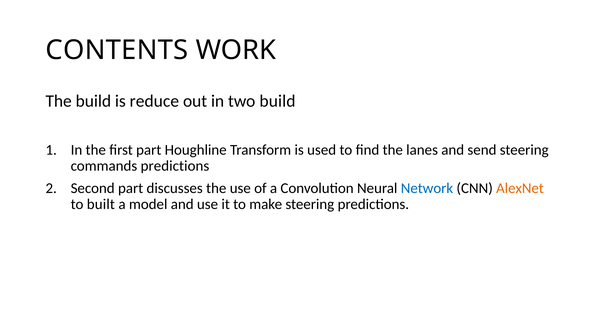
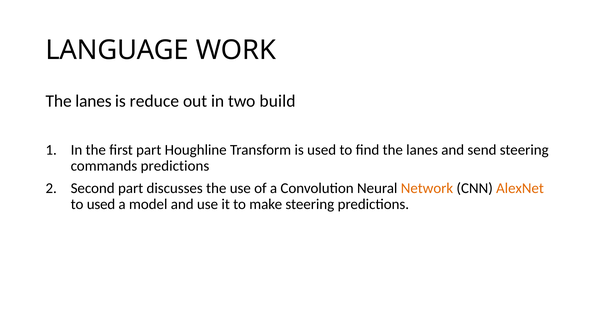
CONTENTS: CONTENTS -> LANGUAGE
build at (93, 101): build -> lanes
Network colour: blue -> orange
to built: built -> used
